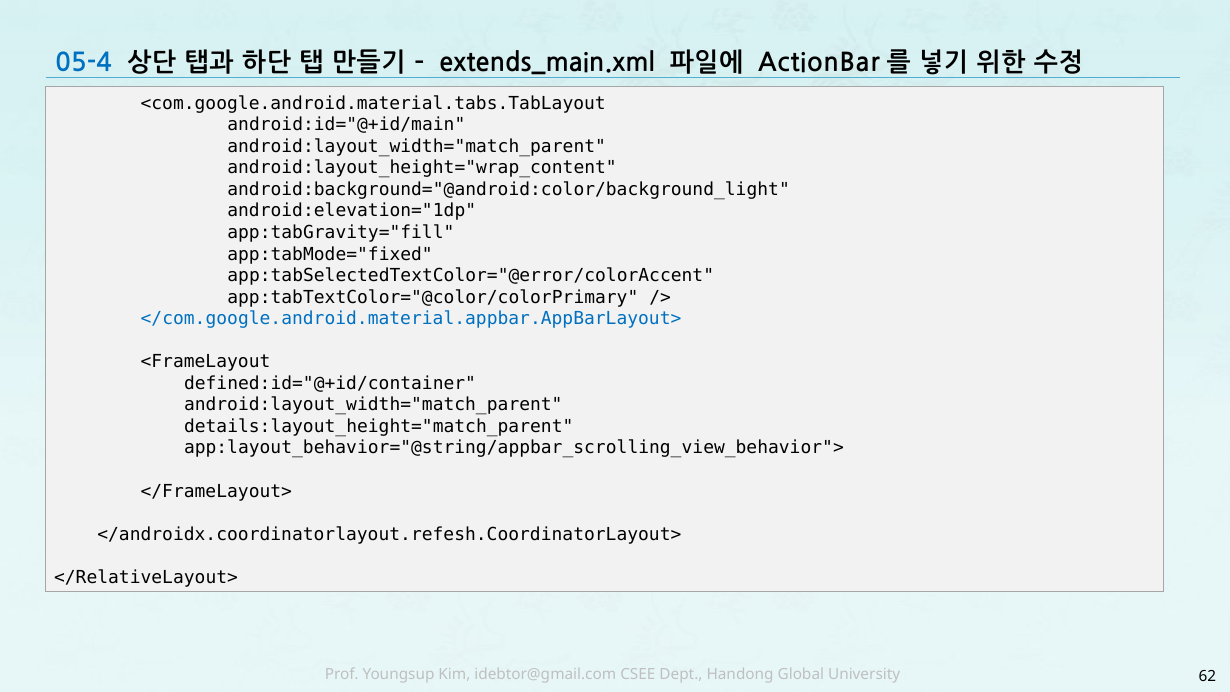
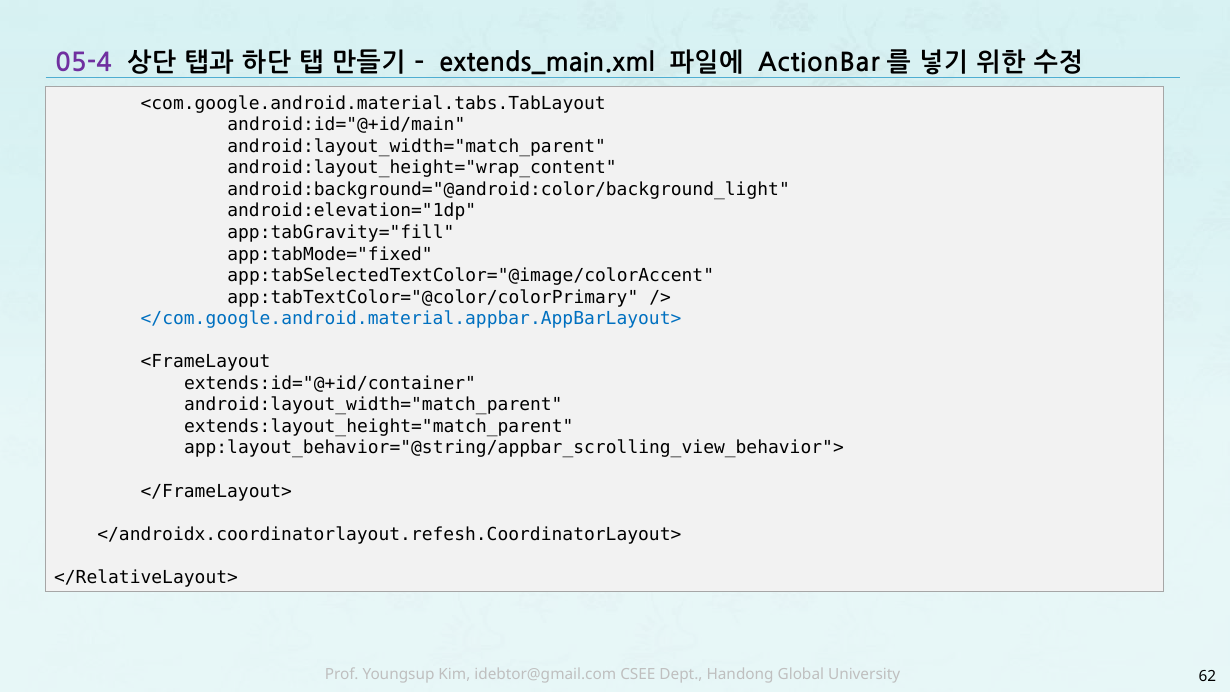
05-4 colour: blue -> purple
app:tabSelectedTextColor="@error/colorAccent: app:tabSelectedTextColor="@error/colorAccent -> app:tabSelectedTextColor="@image/colorAccent
defined:id="@+id/container: defined:id="@+id/container -> extends:id="@+id/container
details:layout_height="match_parent: details:layout_height="match_parent -> extends:layout_height="match_parent
